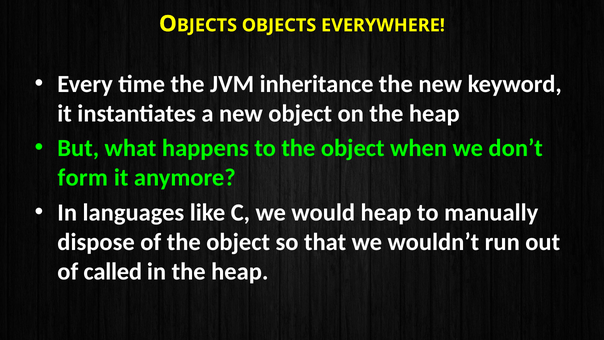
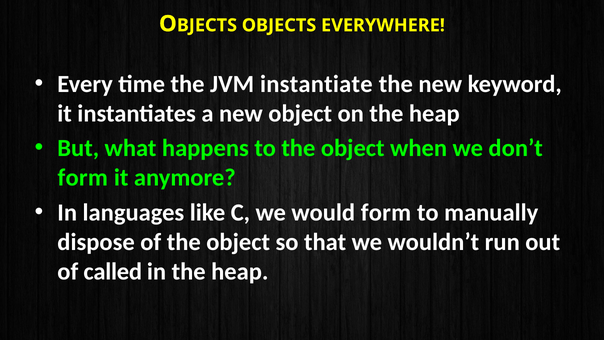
inheritance: inheritance -> instantiate
would heap: heap -> form
